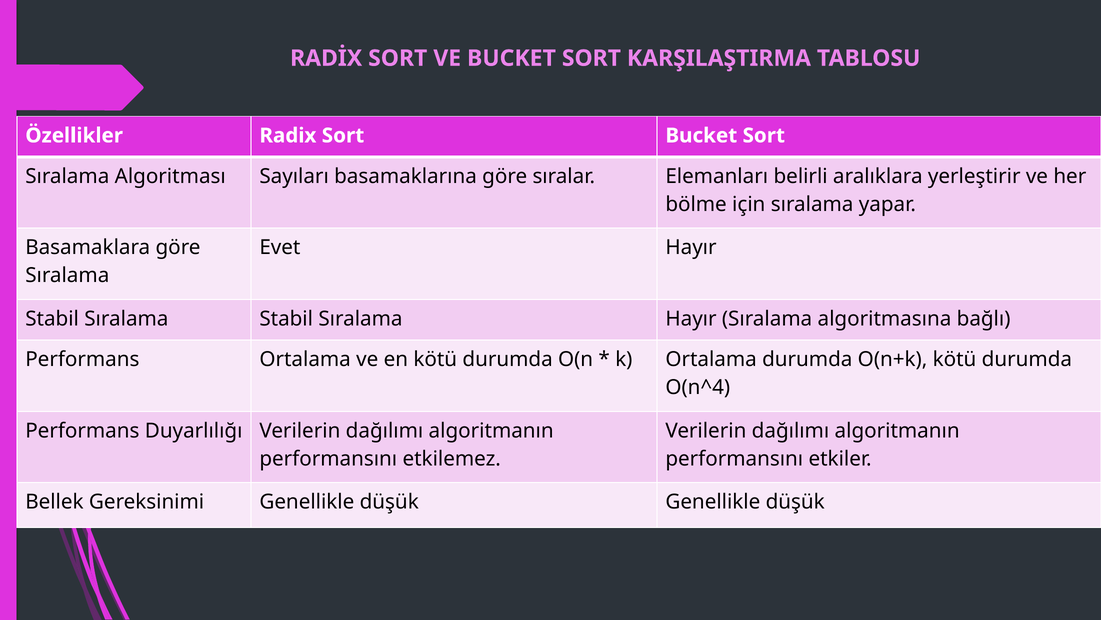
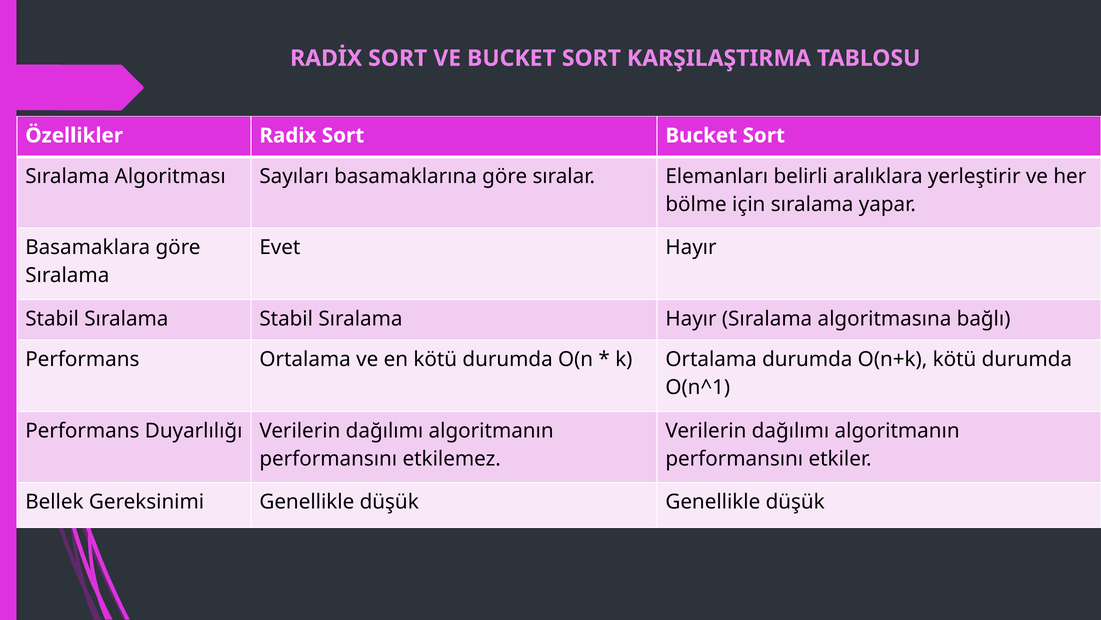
O(n^4: O(n^4 -> O(n^1
